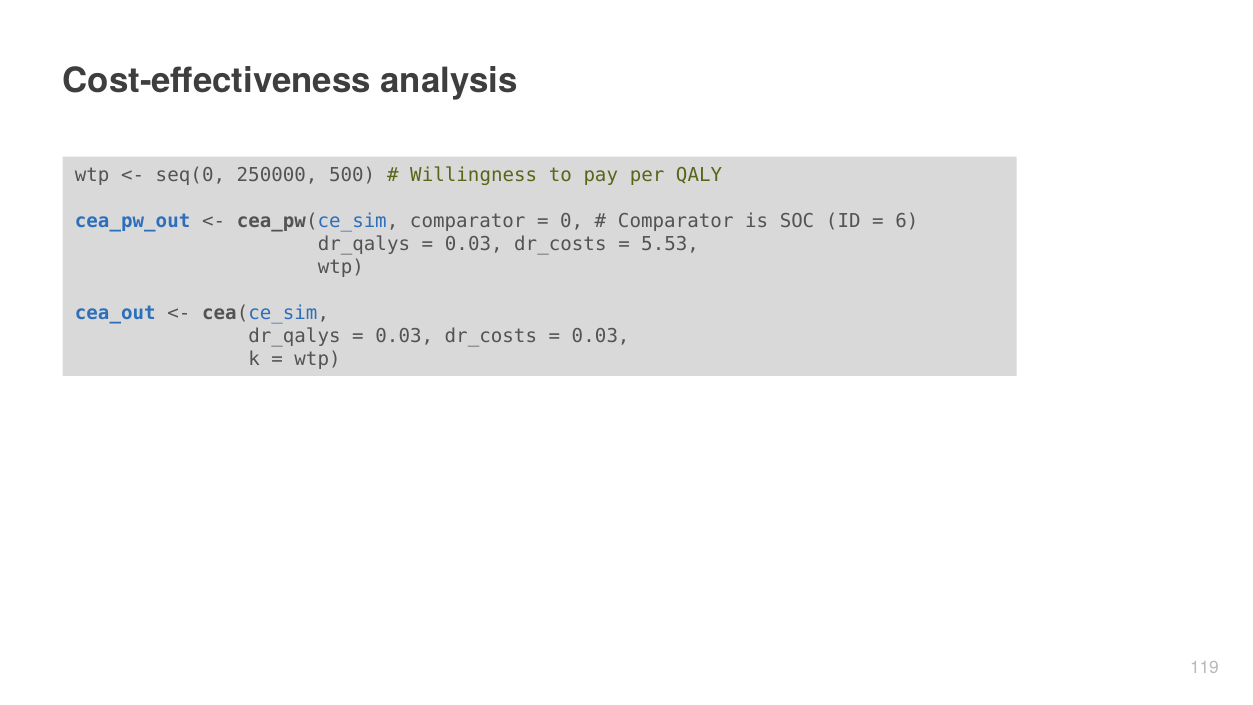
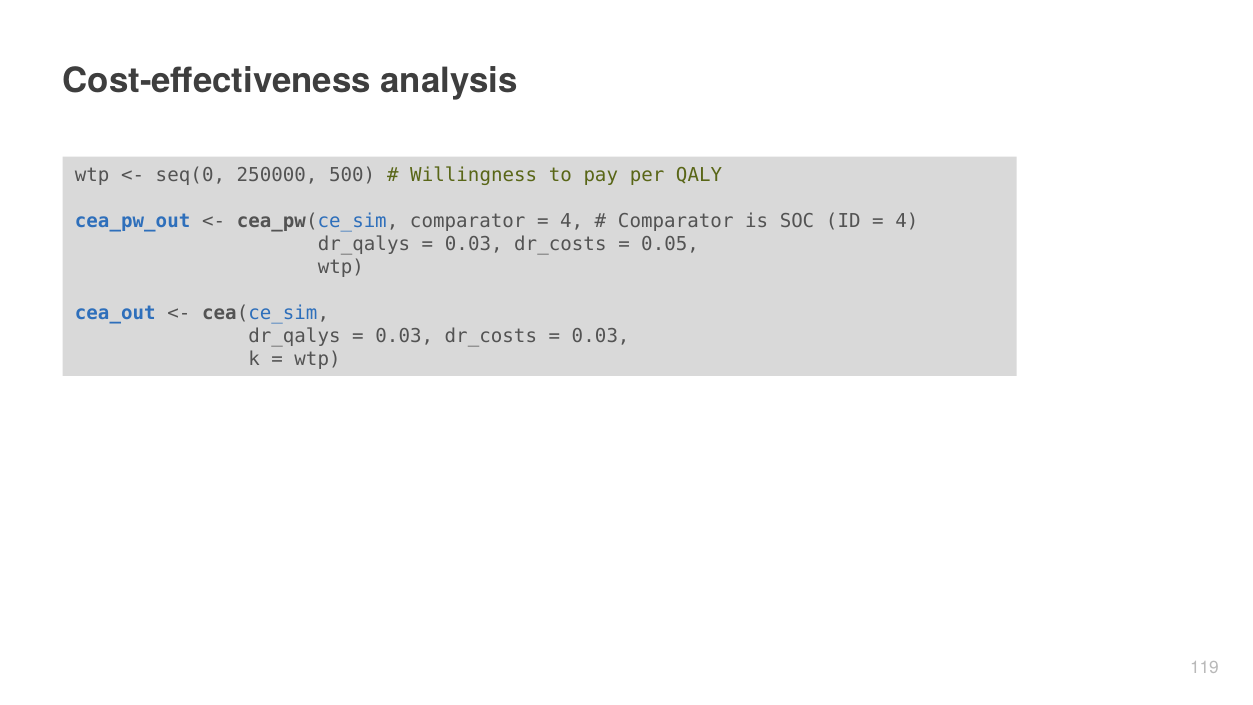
0 at (572, 222): 0 -> 4
6 at (907, 222): 6 -> 4
5.53: 5.53 -> 0.05
